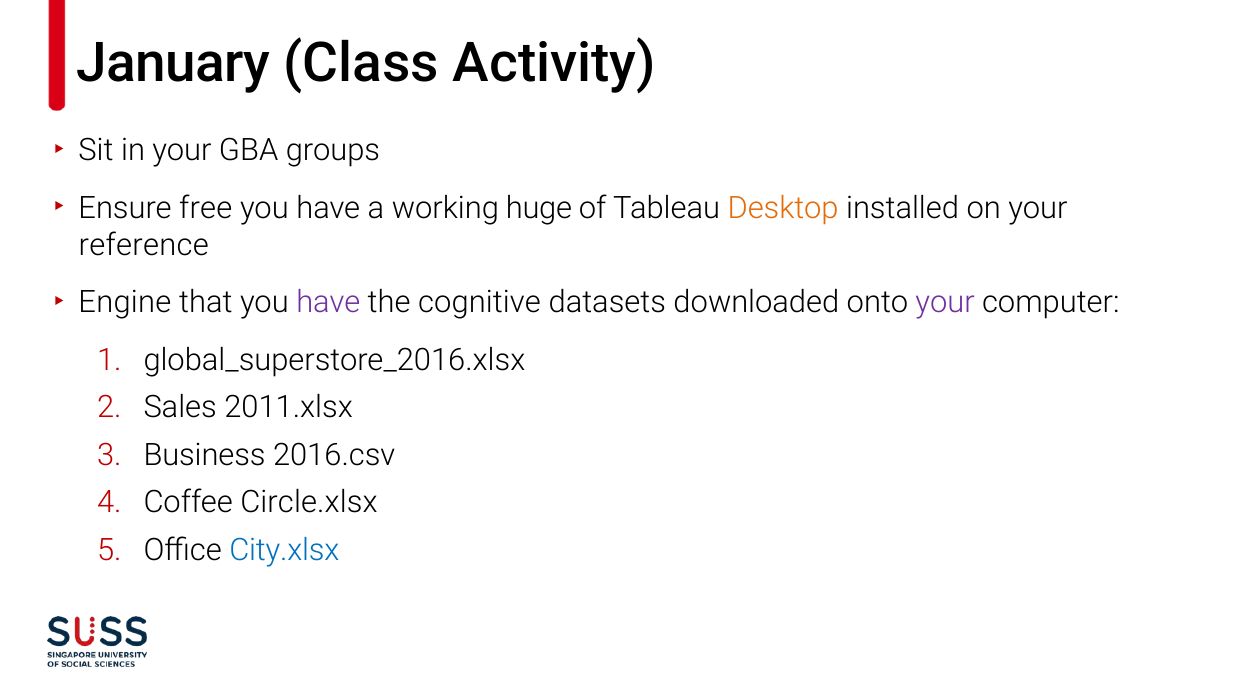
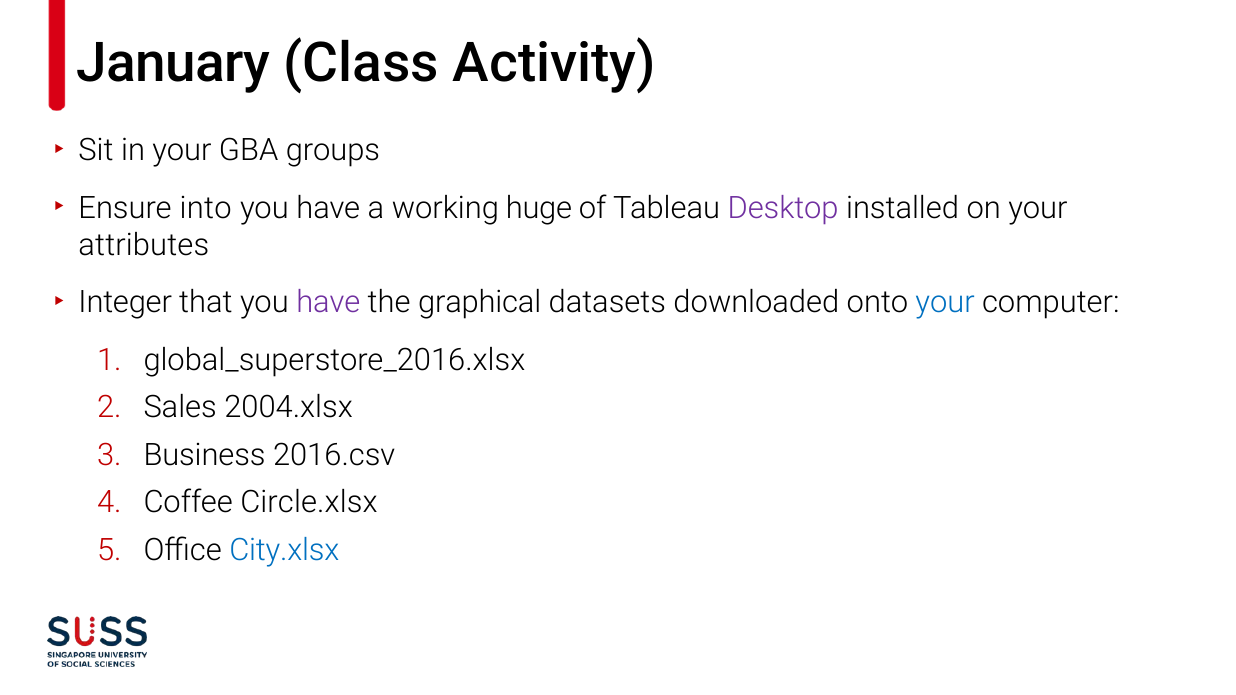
free: free -> into
Desktop colour: orange -> purple
reference: reference -> attributes
Engine: Engine -> Integer
cognitive: cognitive -> graphical
your at (945, 303) colour: purple -> blue
2011.xlsx: 2011.xlsx -> 2004.xlsx
